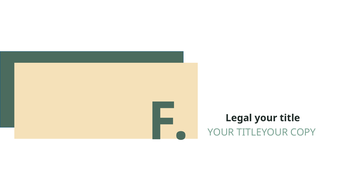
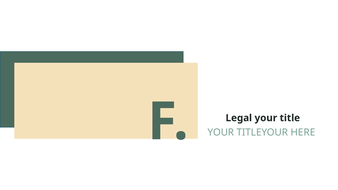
COPY: COPY -> HERE
